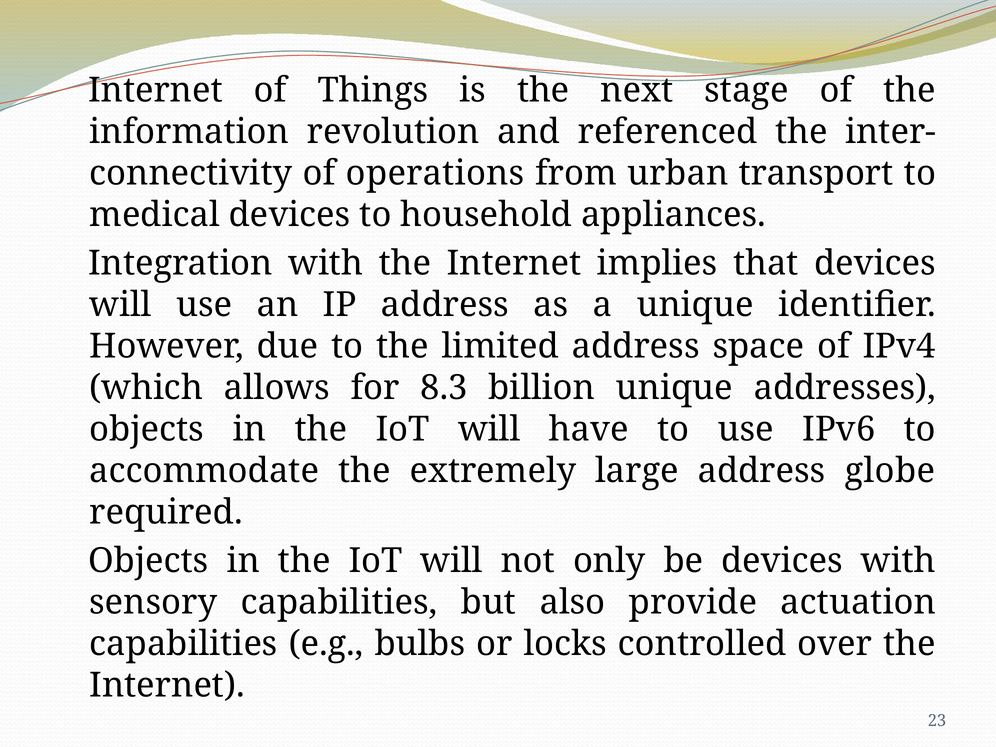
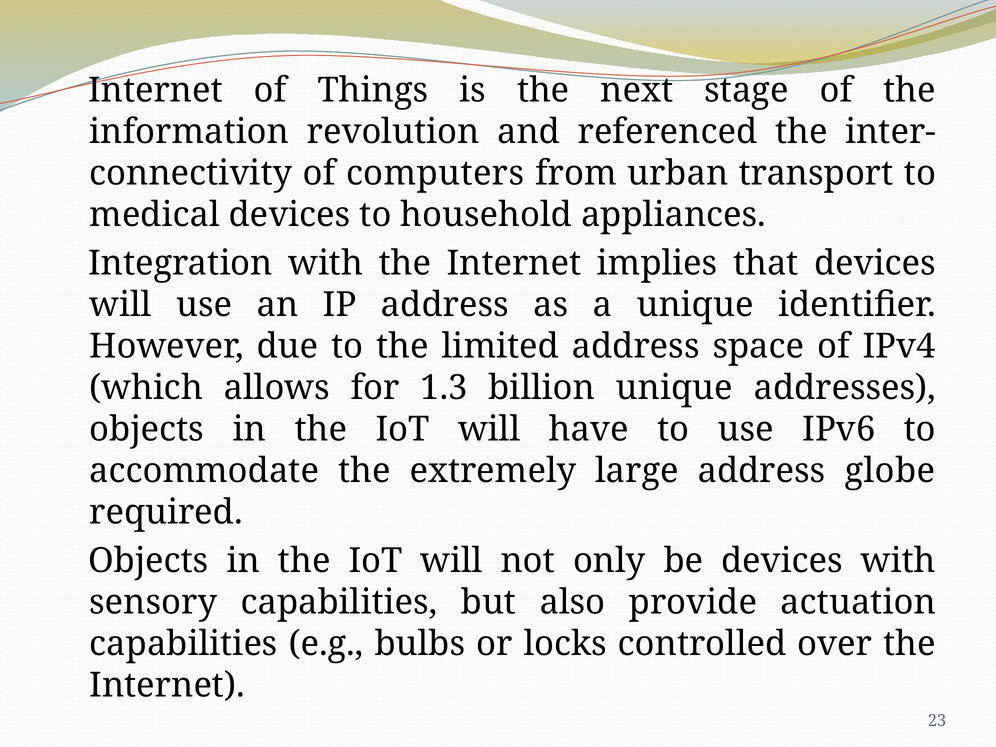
operations: operations -> computers
8.3: 8.3 -> 1.3
